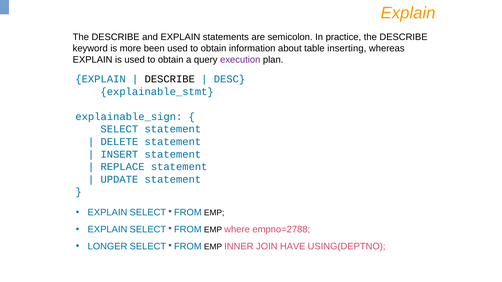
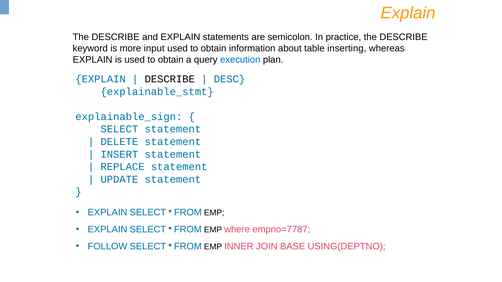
been: been -> input
execution colour: purple -> blue
empno=2788: empno=2788 -> empno=7787
LONGER: LONGER -> FOLLOW
HAVE: HAVE -> BASE
